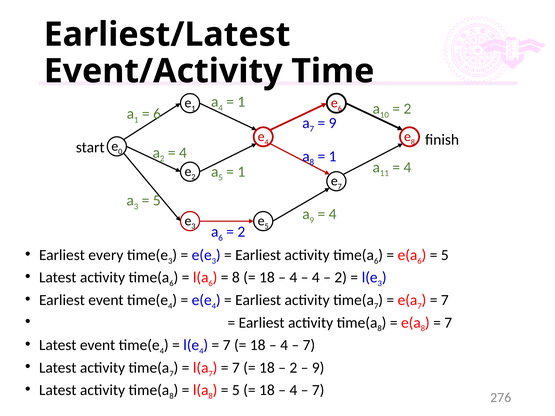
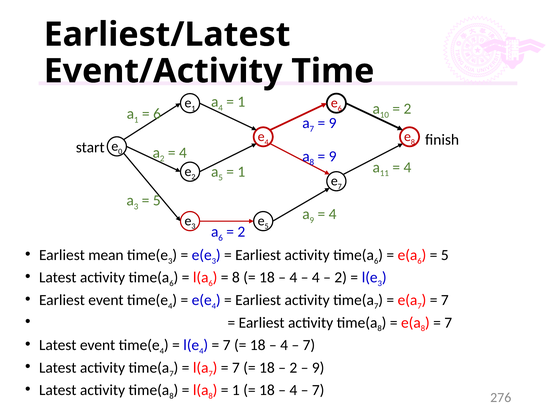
1 at (333, 156): 1 -> 9
every: every -> mean
5 at (236, 390): 5 -> 1
